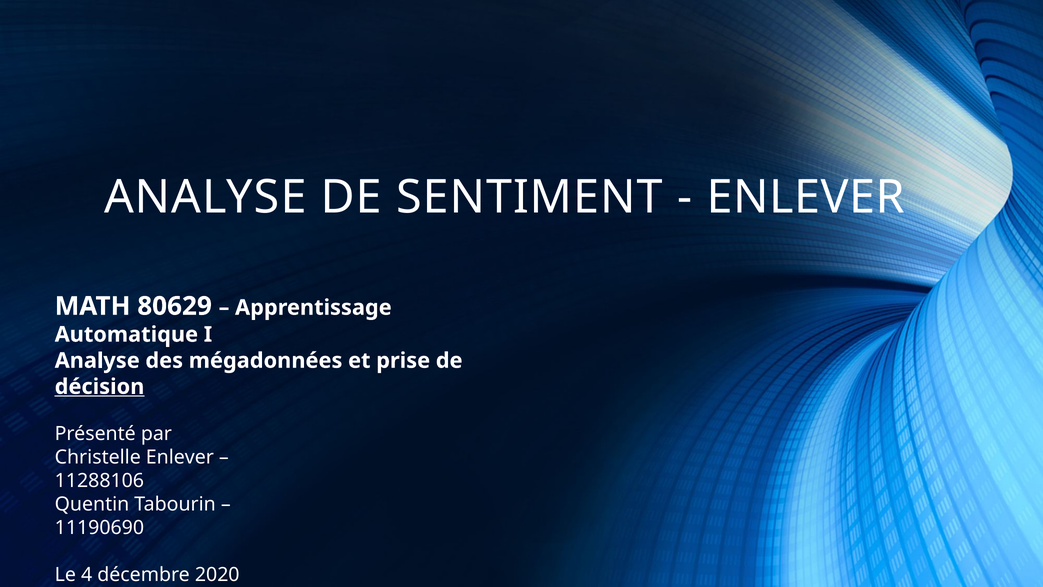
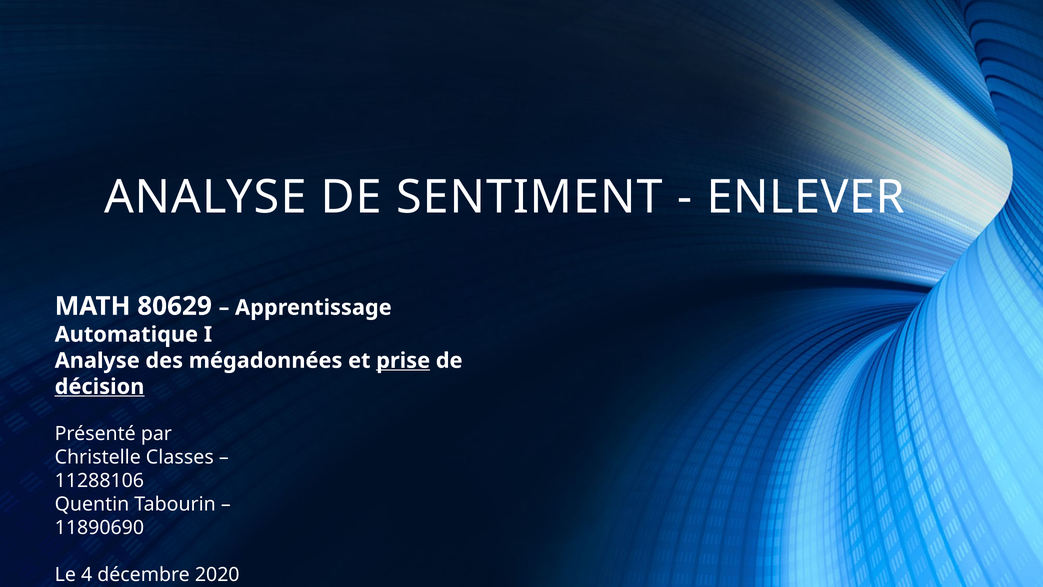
prise underline: none -> present
Christelle Enlever: Enlever -> Classes
11190690: 11190690 -> 11890690
